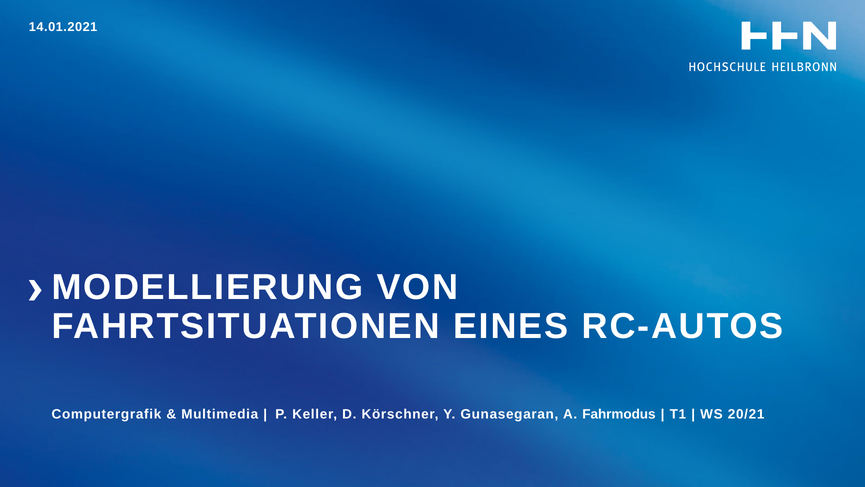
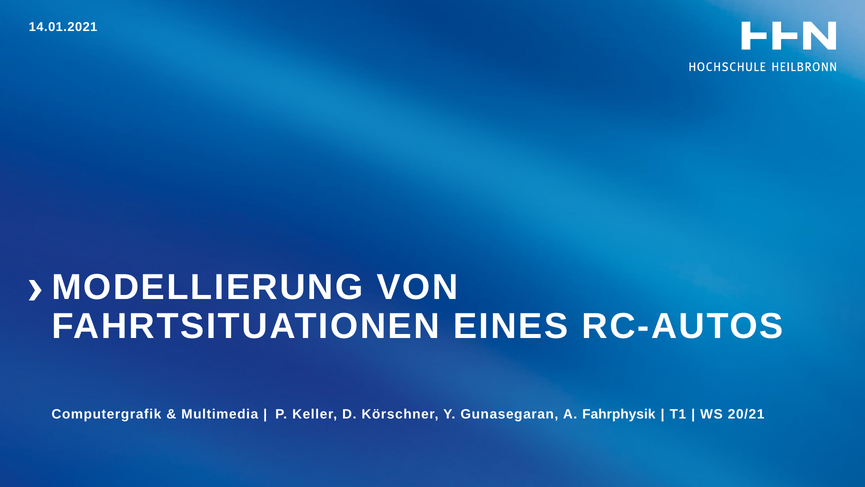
Fahrmodus: Fahrmodus -> Fahrphysik
